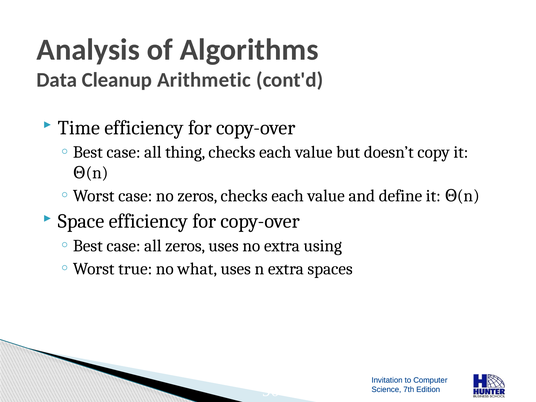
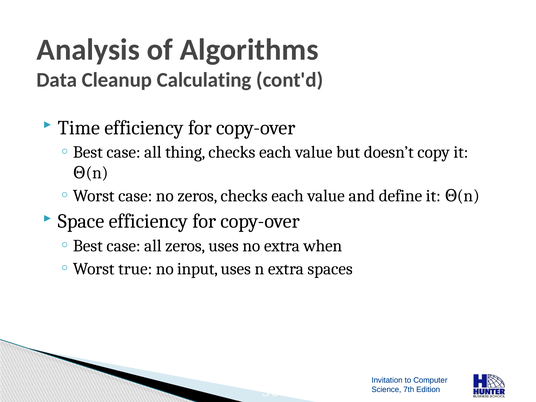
Arithmetic: Arithmetic -> Calculating
using: using -> when
what: what -> input
